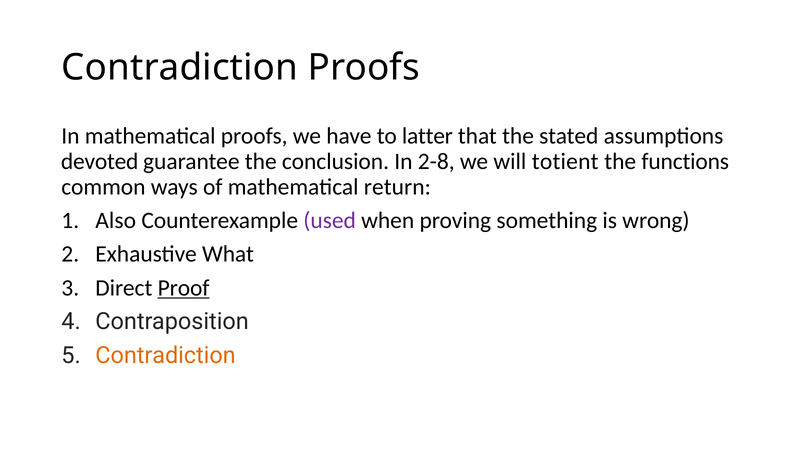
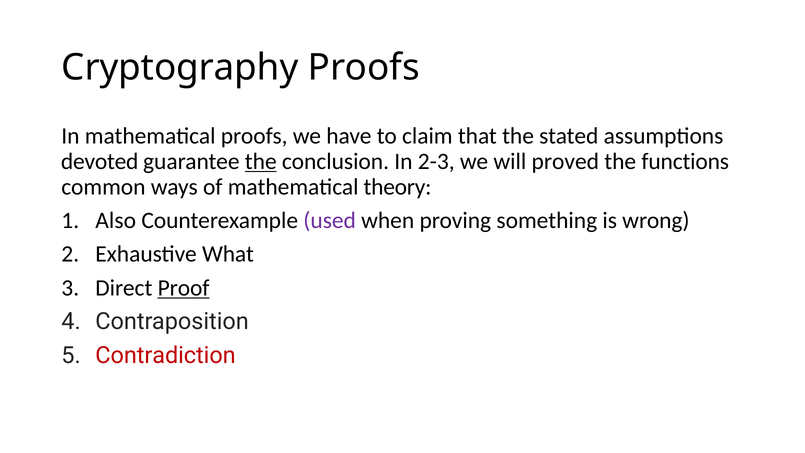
Contradiction at (180, 68): Contradiction -> Cryptography
latter: latter -> claim
the at (261, 161) underline: none -> present
2-8: 2-8 -> 2-3
totient: totient -> proved
return: return -> theory
Contradiction at (166, 355) colour: orange -> red
